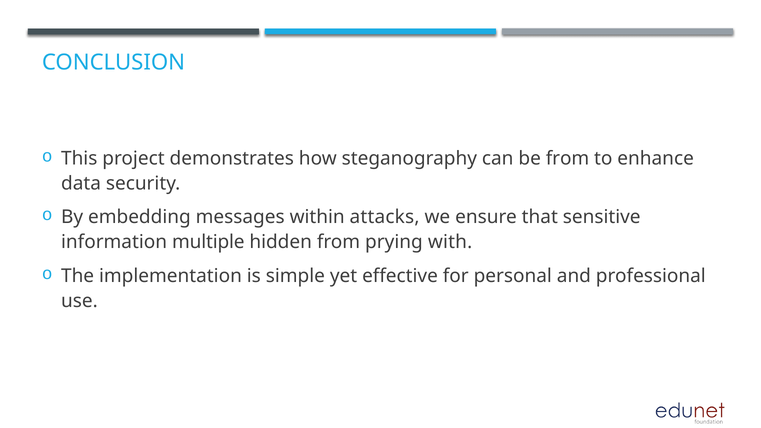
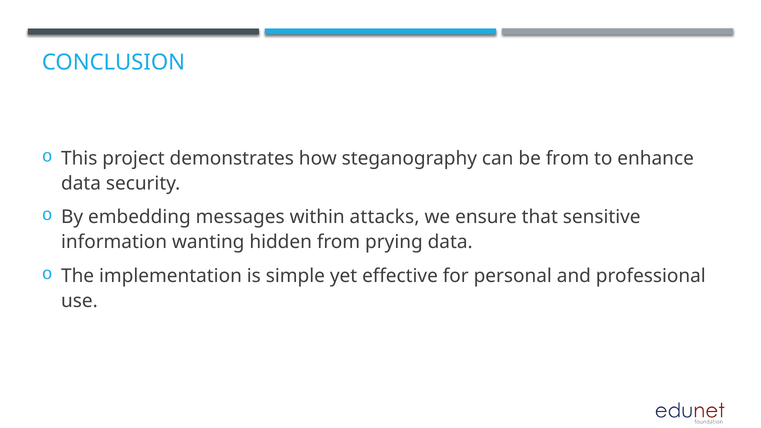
multiple: multiple -> wanting
prying with: with -> data
